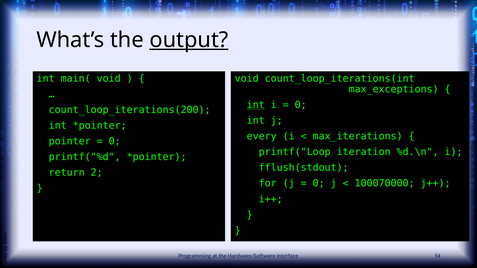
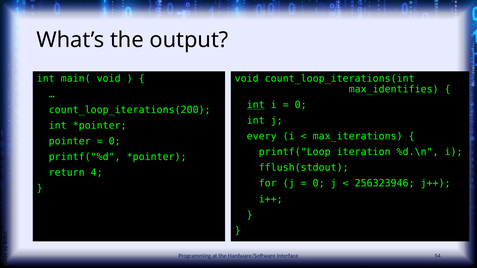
output underline: present -> none
max_exceptions: max_exceptions -> max_identifies
2: 2 -> 4
100070000: 100070000 -> 256323946
